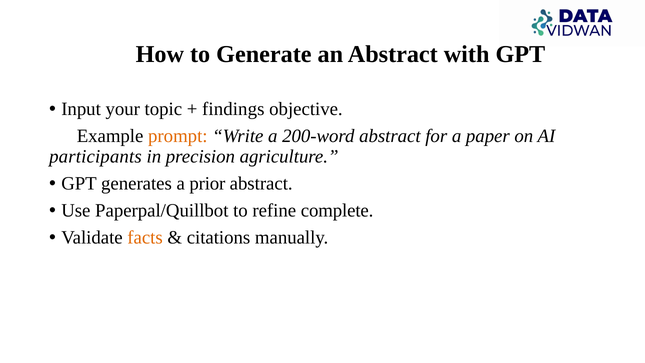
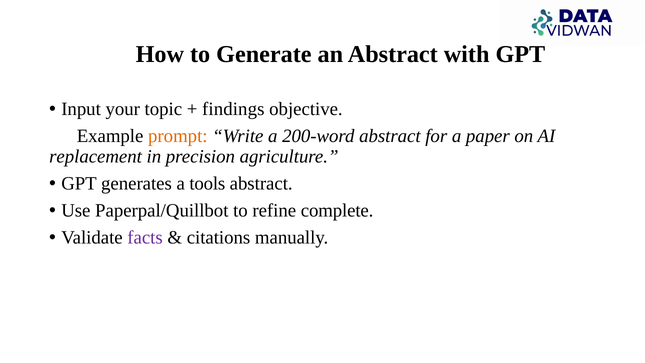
participants: participants -> replacement
prior: prior -> tools
facts colour: orange -> purple
